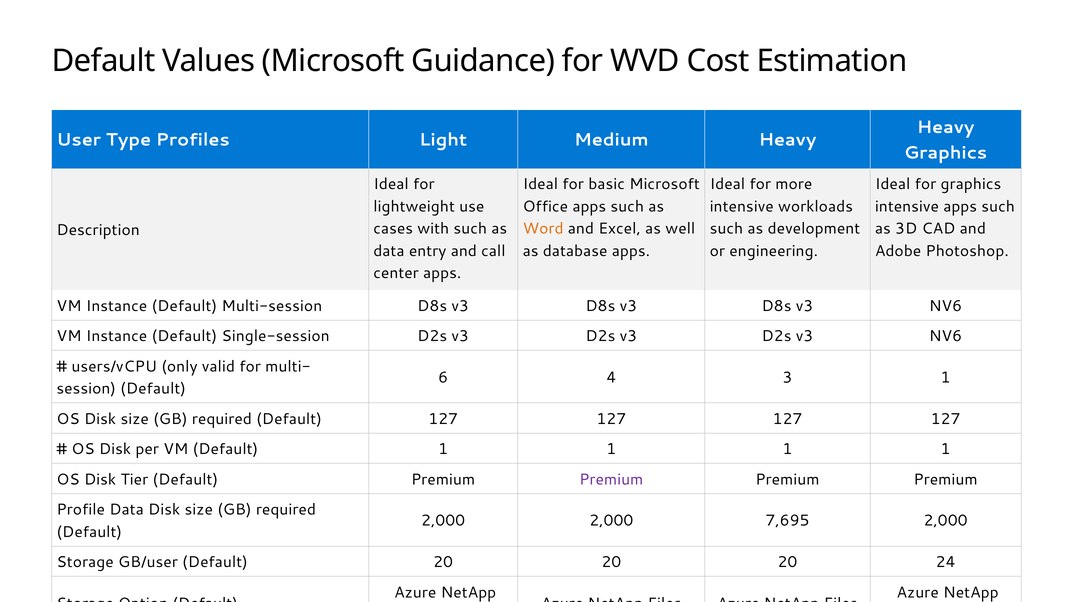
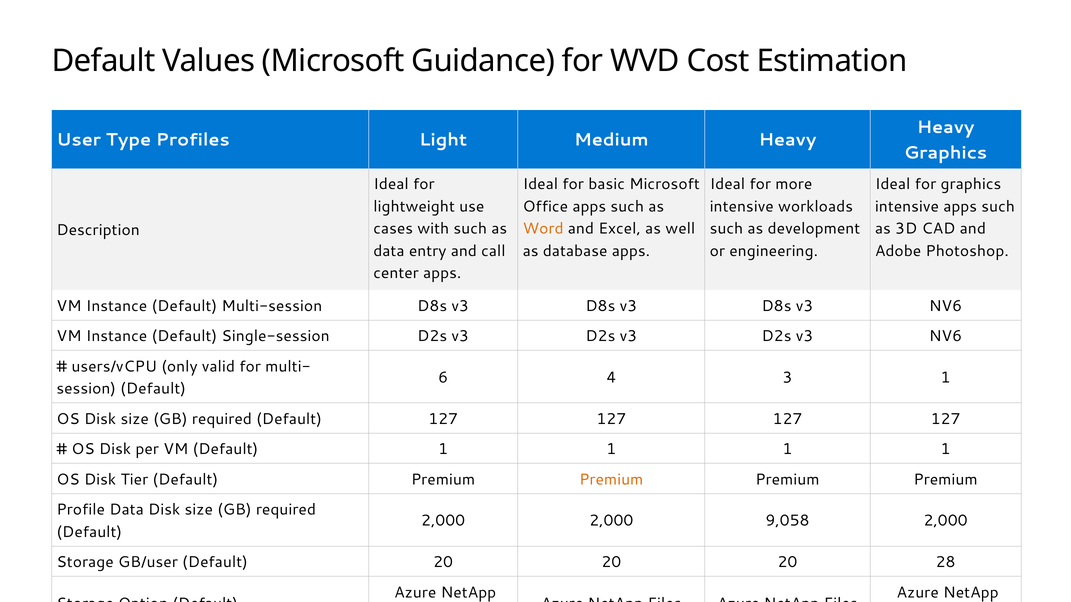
Premium at (611, 480) colour: purple -> orange
7,695: 7,695 -> 9,058
24: 24 -> 28
